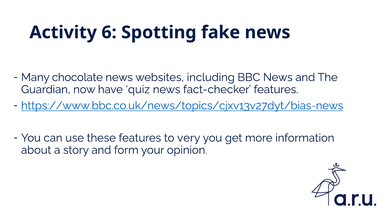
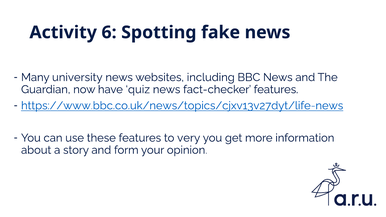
chocolate: chocolate -> university
https://www.bbc.co.uk/news/topics/cjxv13v27dyt/bias-news: https://www.bbc.co.uk/news/topics/cjxv13v27dyt/bias-news -> https://www.bbc.co.uk/news/topics/cjxv13v27dyt/life-news
